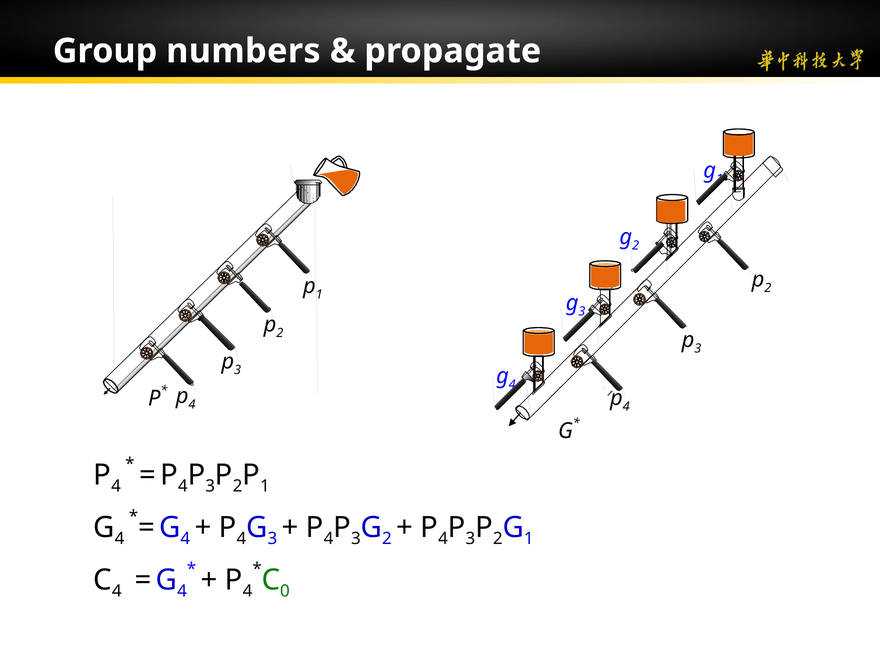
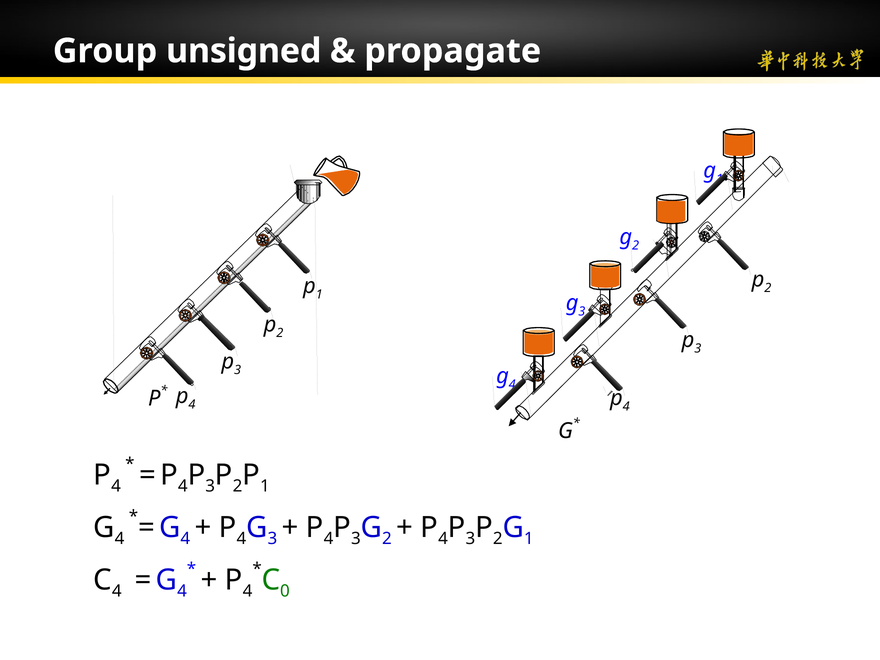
numbers: numbers -> unsigned
